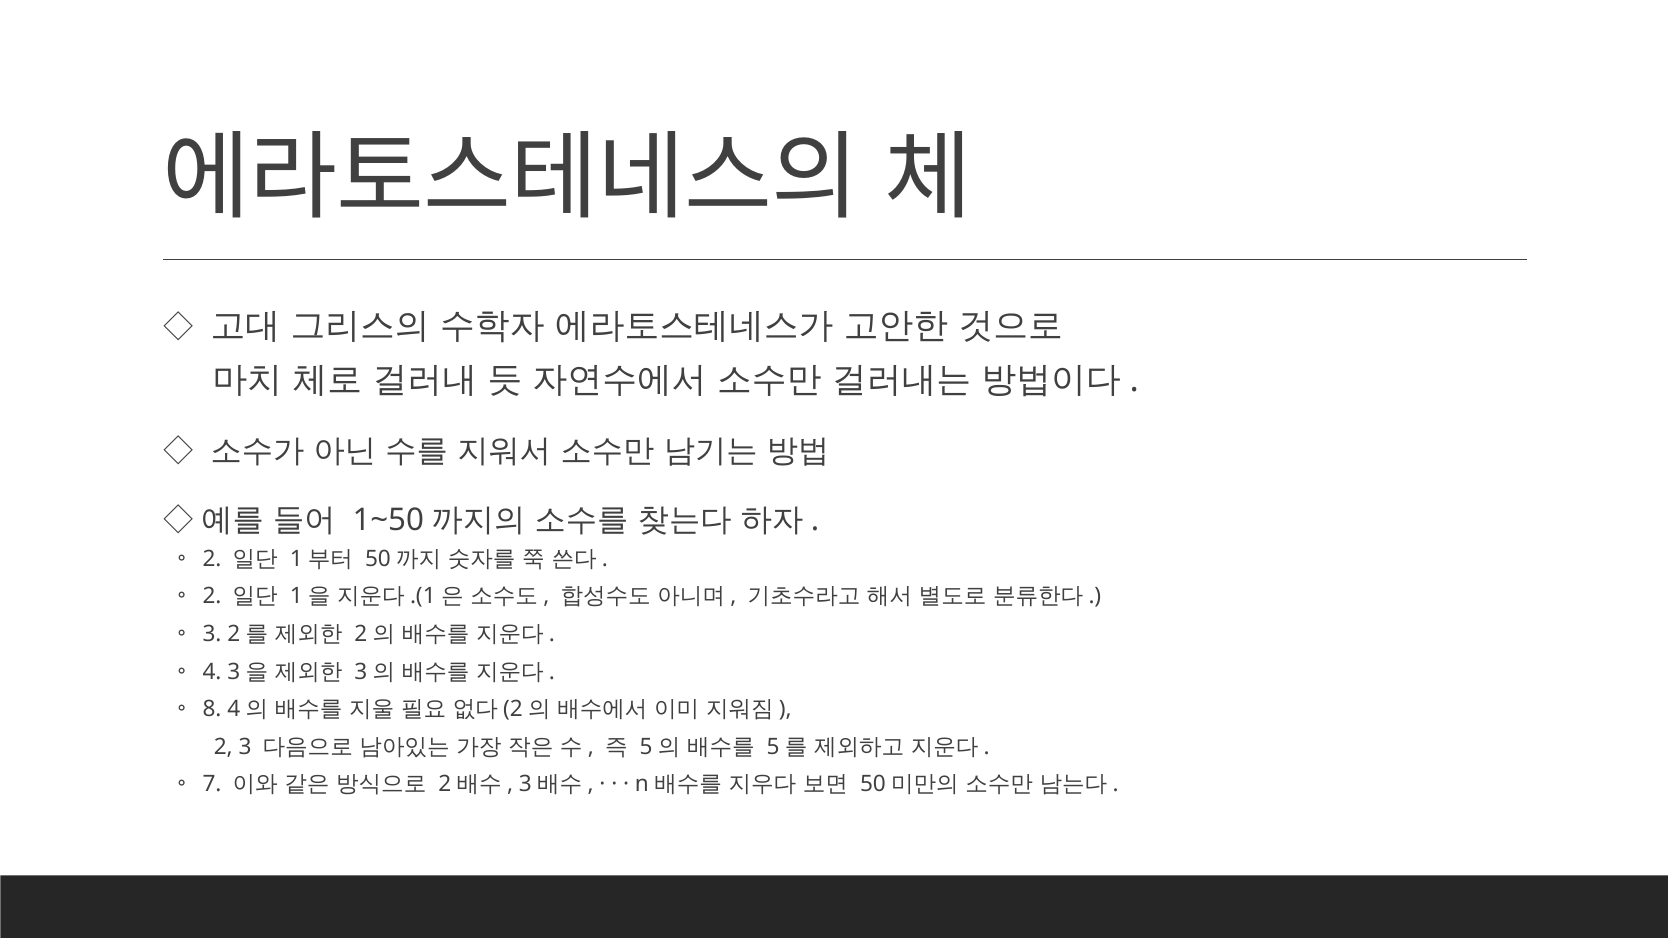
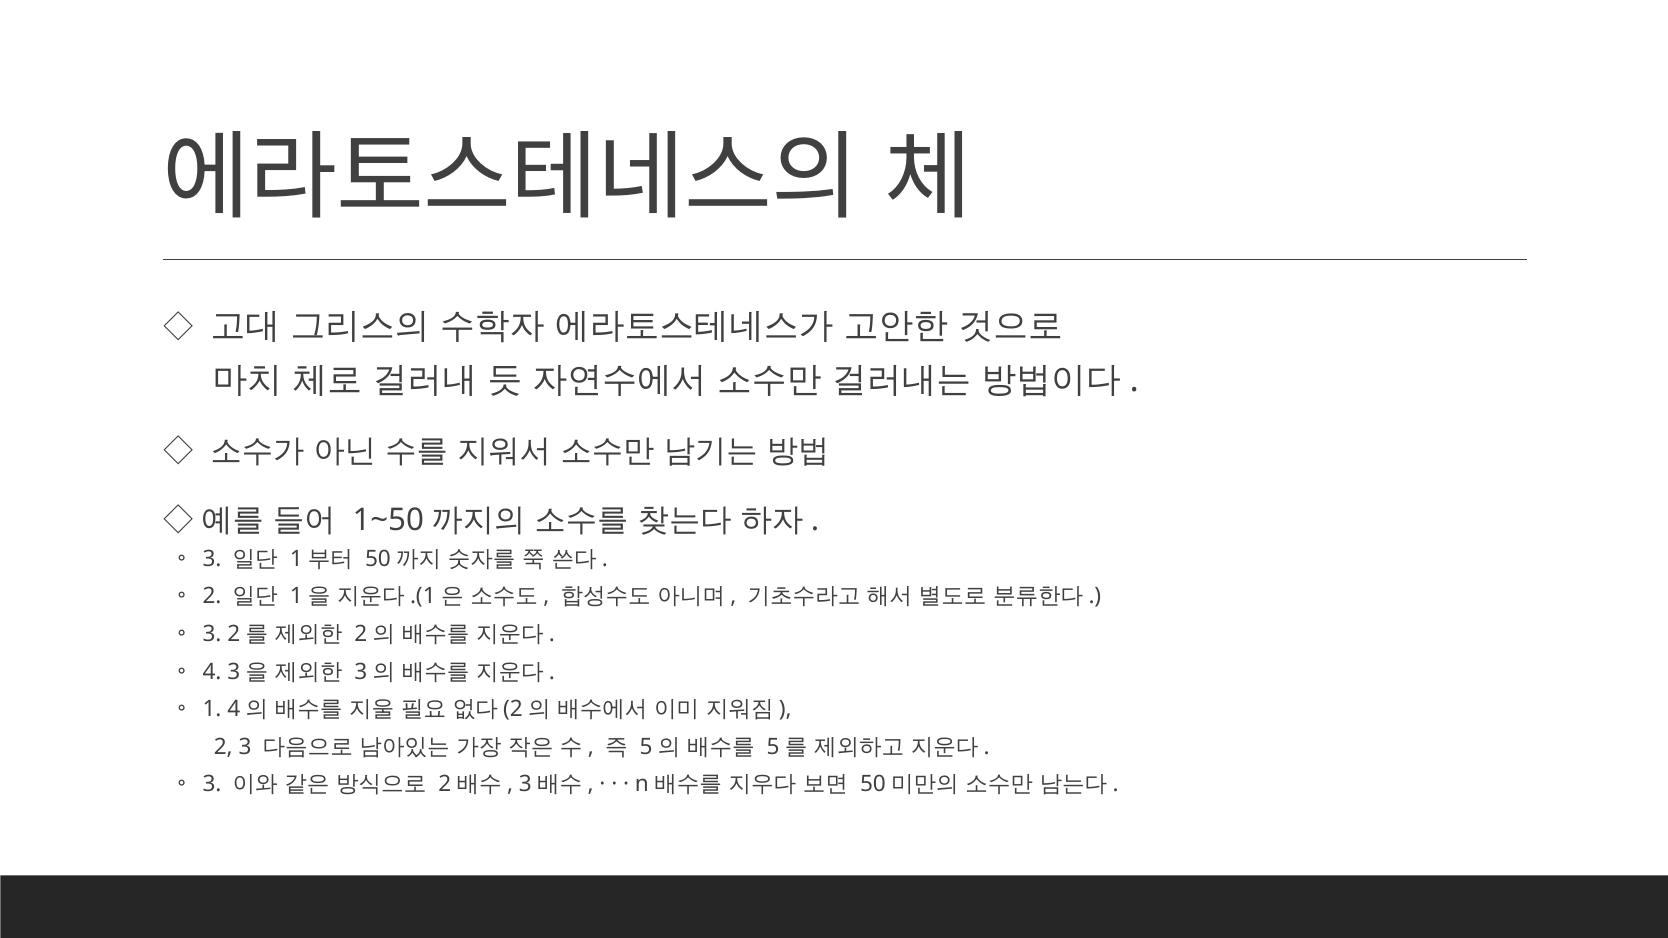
2 at (212, 559): 2 -> 3
8: 8 -> 1
7 at (212, 785): 7 -> 3
